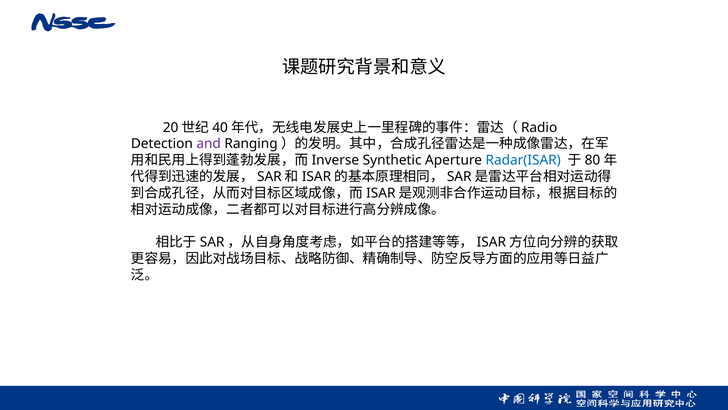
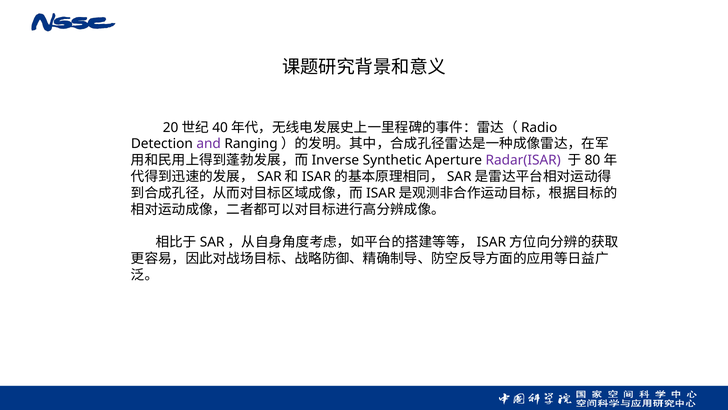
Radar(ISAR colour: blue -> purple
